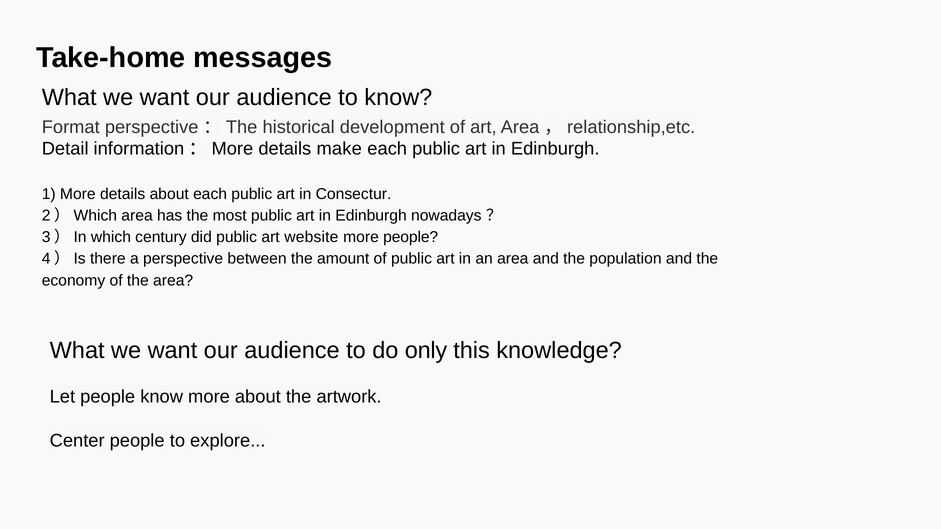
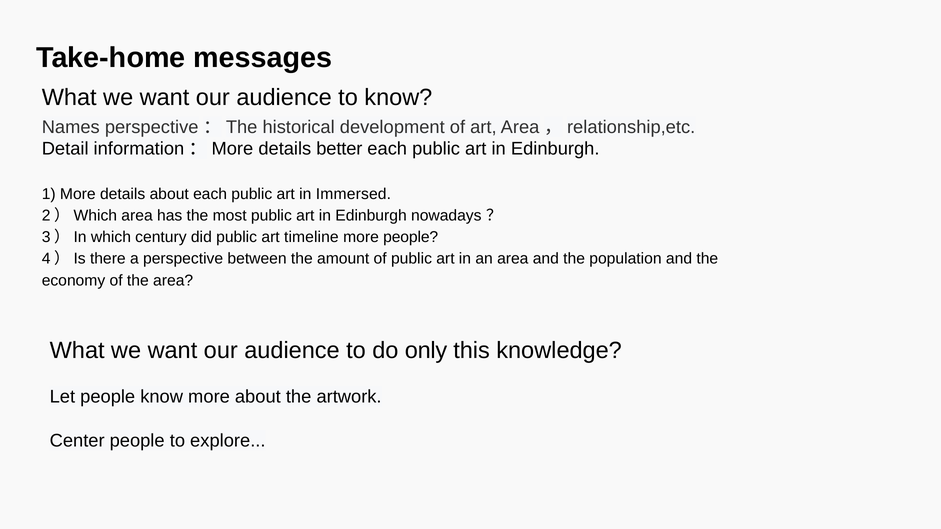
Format: Format -> Names
make: make -> better
Consectur: Consectur -> Immersed
website: website -> timeline
